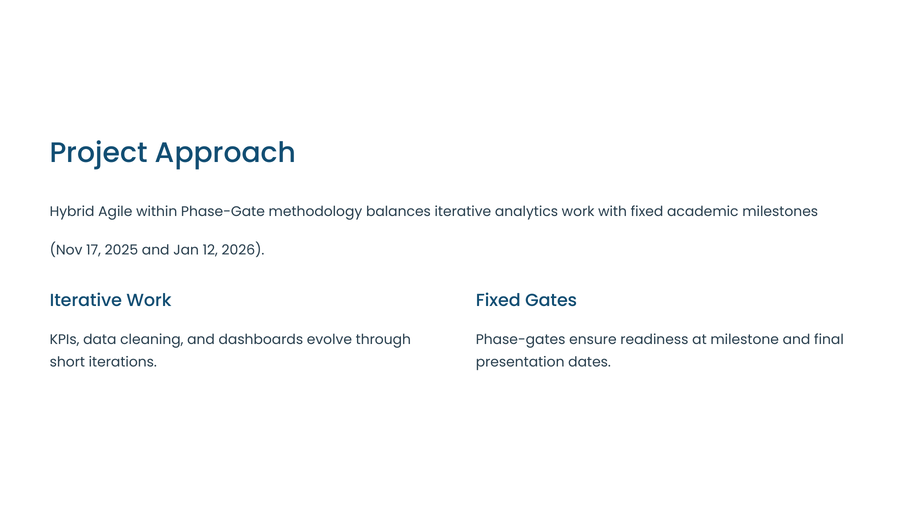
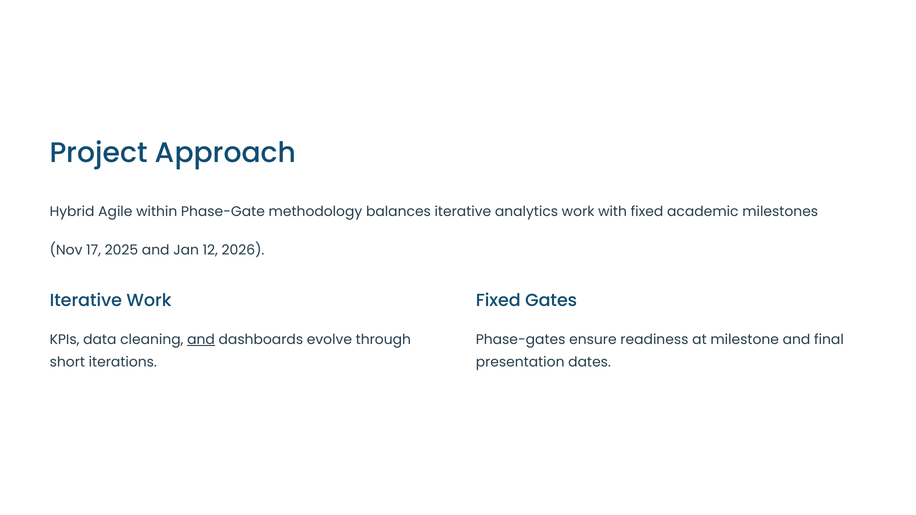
and at (201, 340) underline: none -> present
